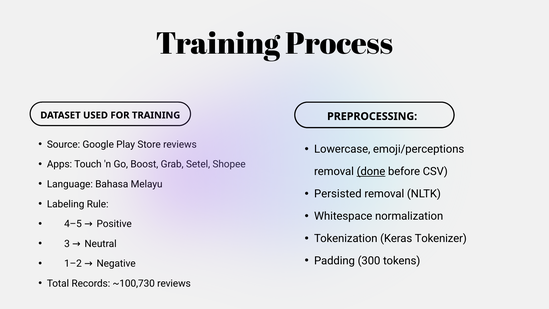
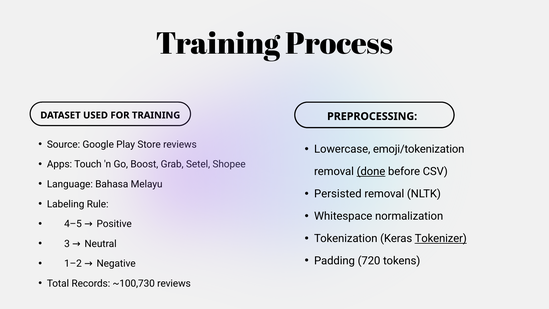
emoji/perceptions: emoji/perceptions -> emoji/tokenization
Tokenizer underline: none -> present
300: 300 -> 720
